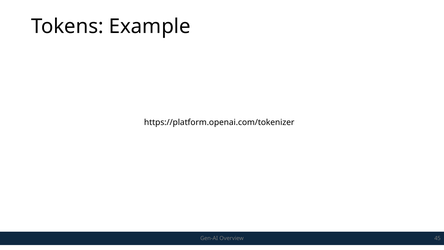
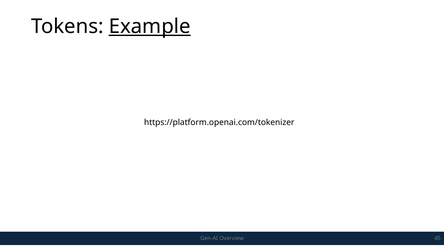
Example underline: none -> present
